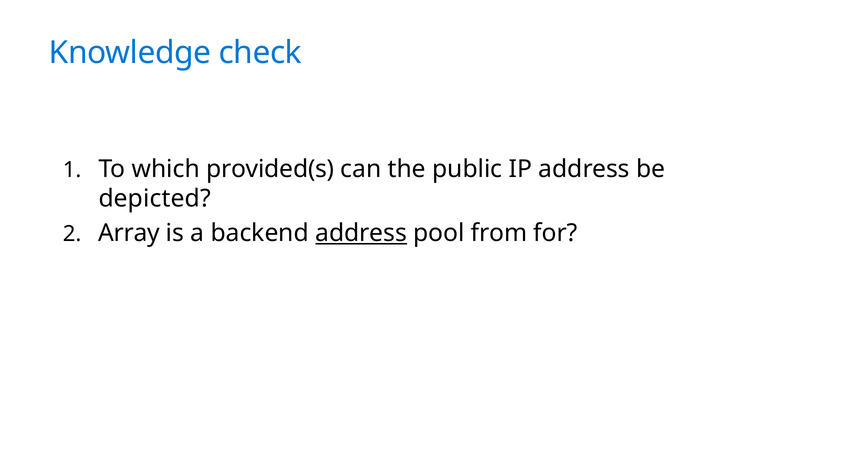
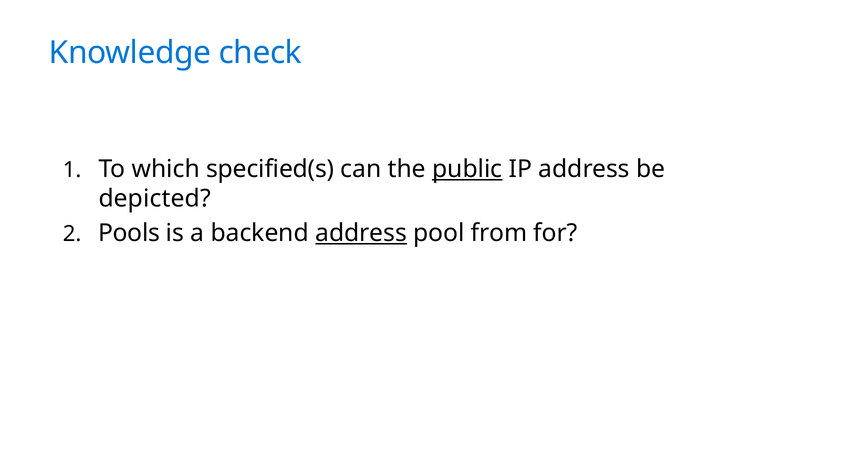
provided(s: provided(s -> specified(s
public underline: none -> present
Array: Array -> Pools
